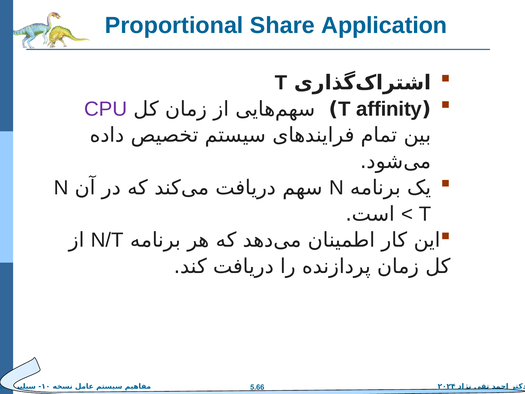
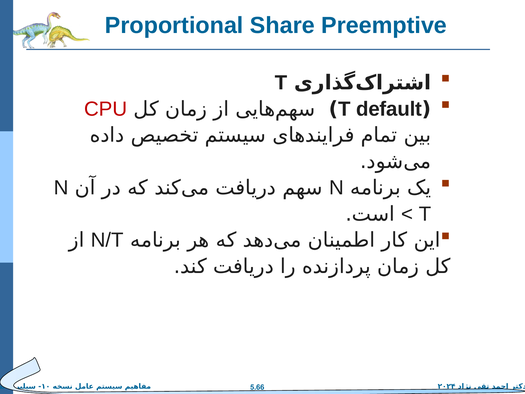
Application: Application -> Preemptive
CPU colour: purple -> red
affinity: affinity -> default
